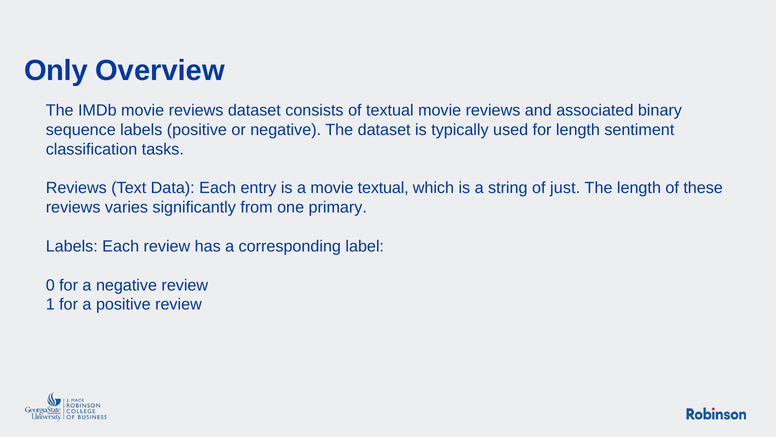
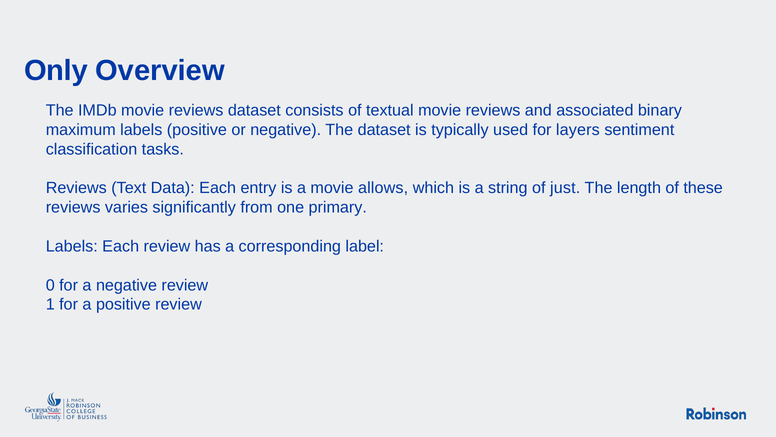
sequence: sequence -> maximum
for length: length -> layers
movie textual: textual -> allows
